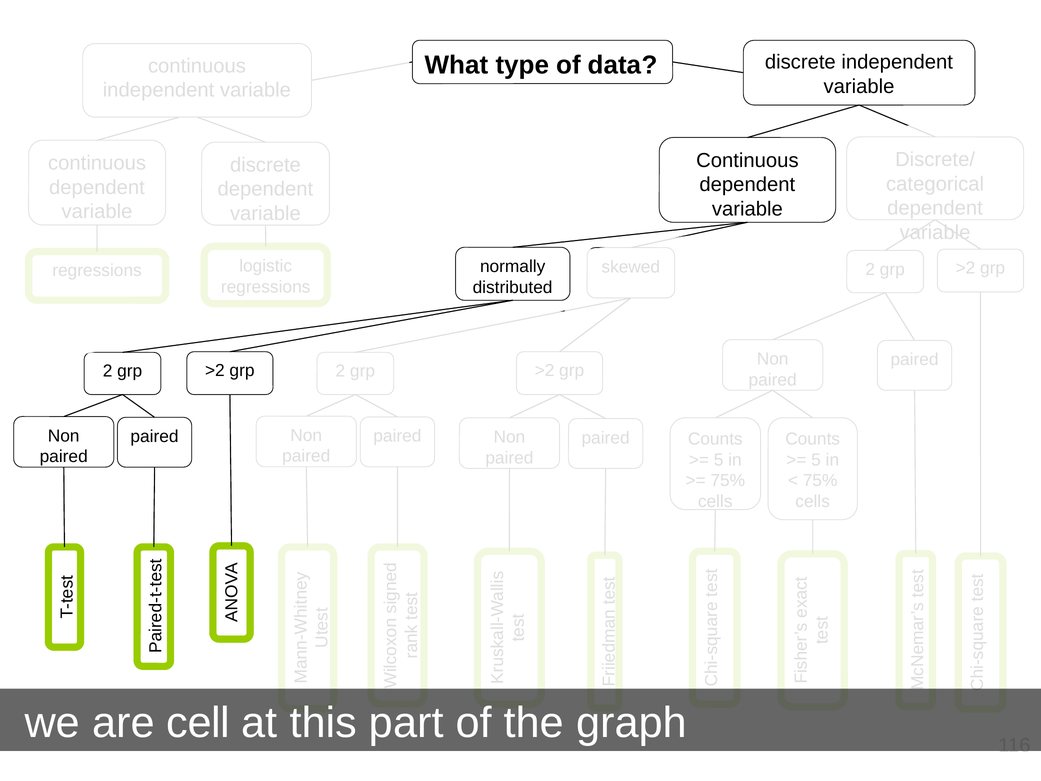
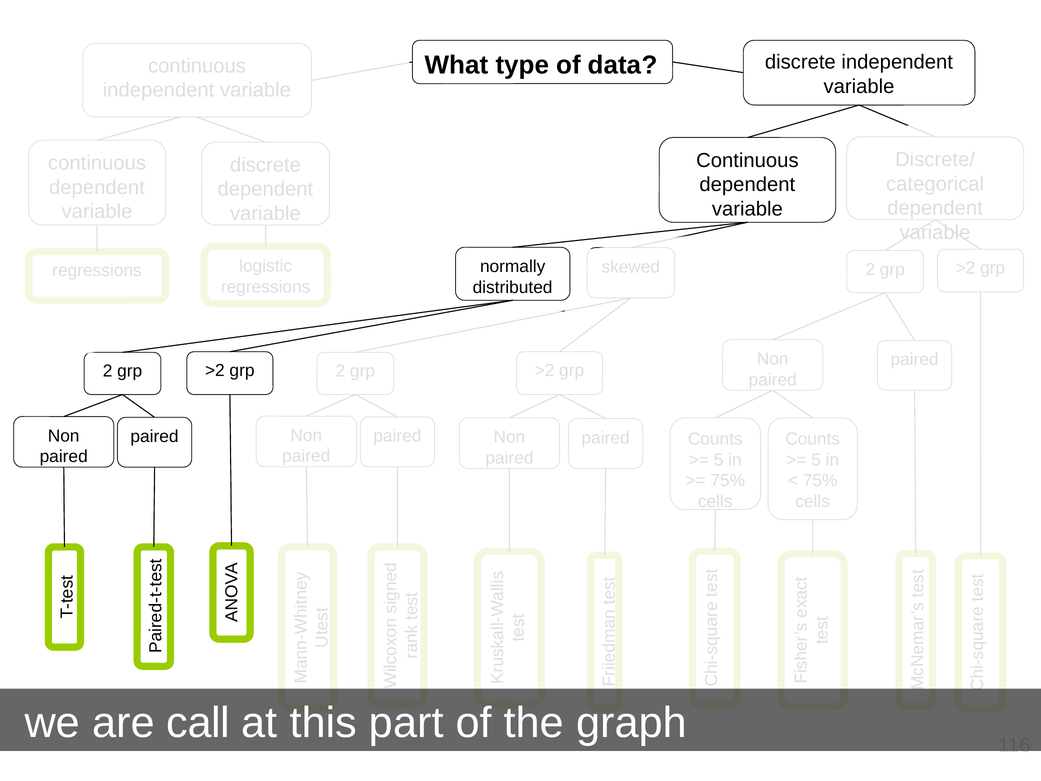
cell: cell -> call
